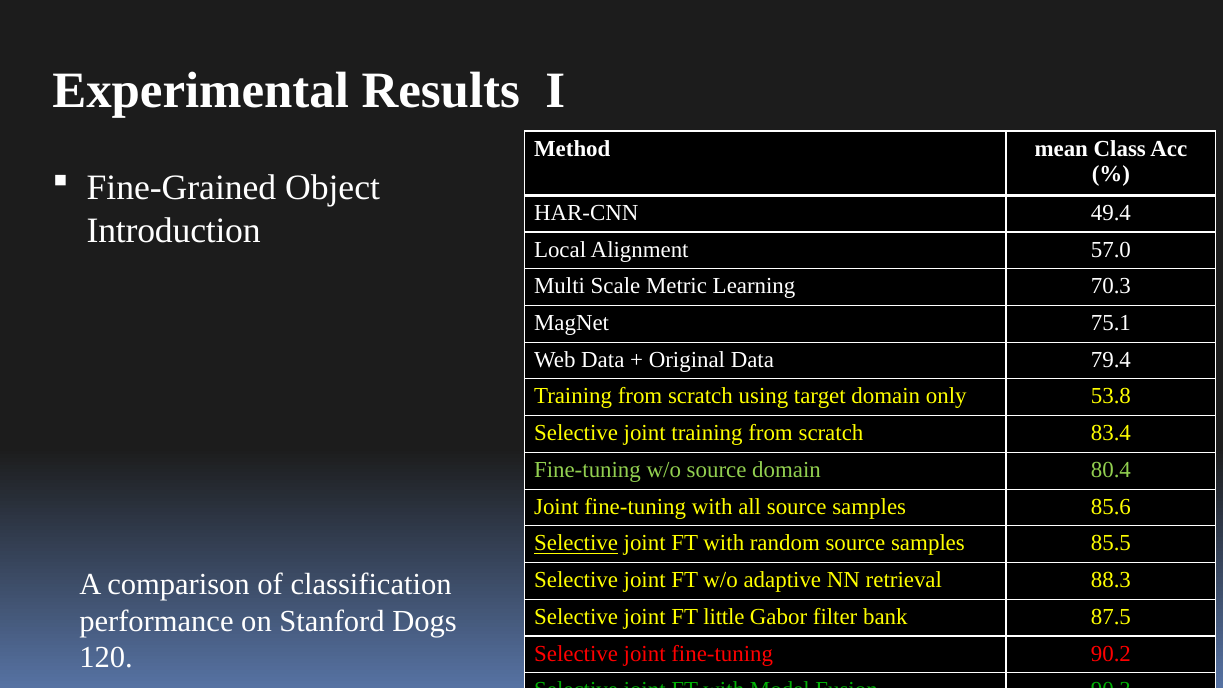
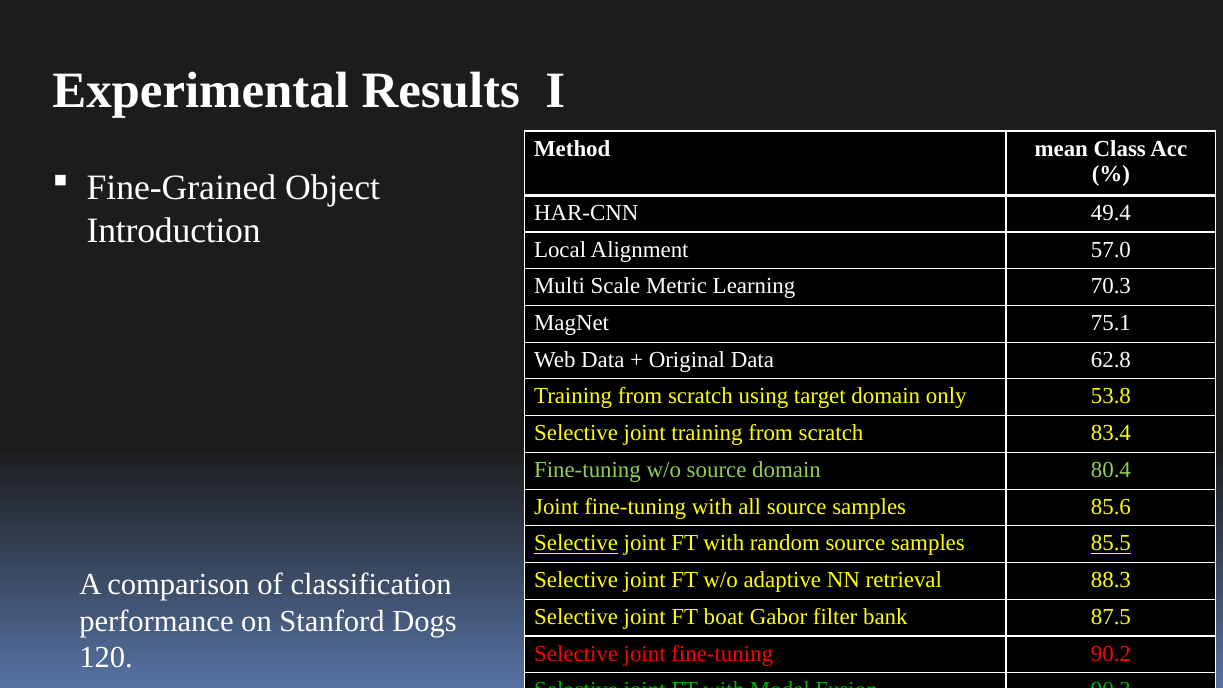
79.4: 79.4 -> 62.8
85.5 underline: none -> present
little: little -> boat
